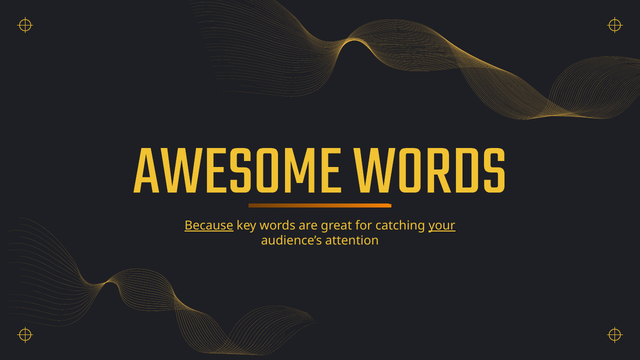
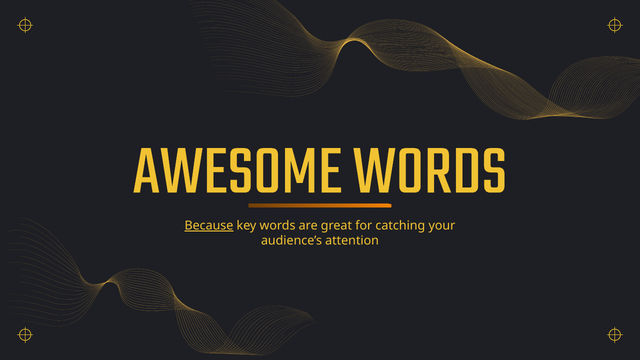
your underline: present -> none
